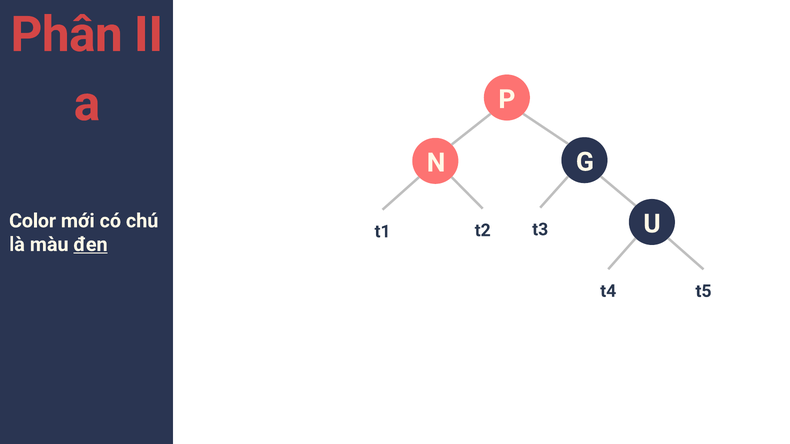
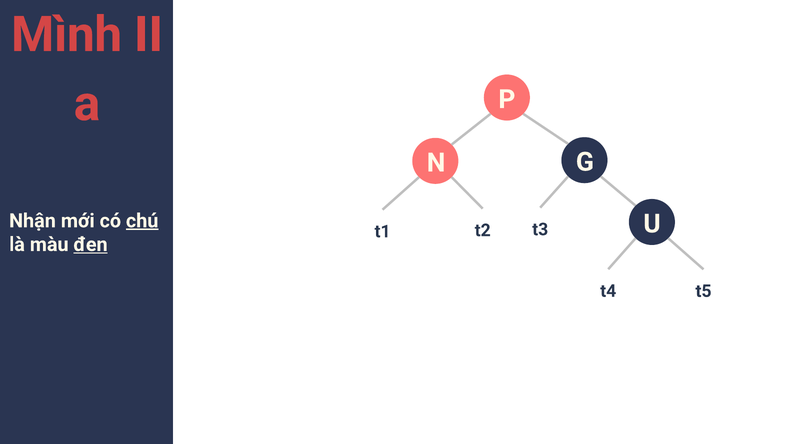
Phân: Phân -> Mình
Color: Color -> Nhận
chú underline: none -> present
